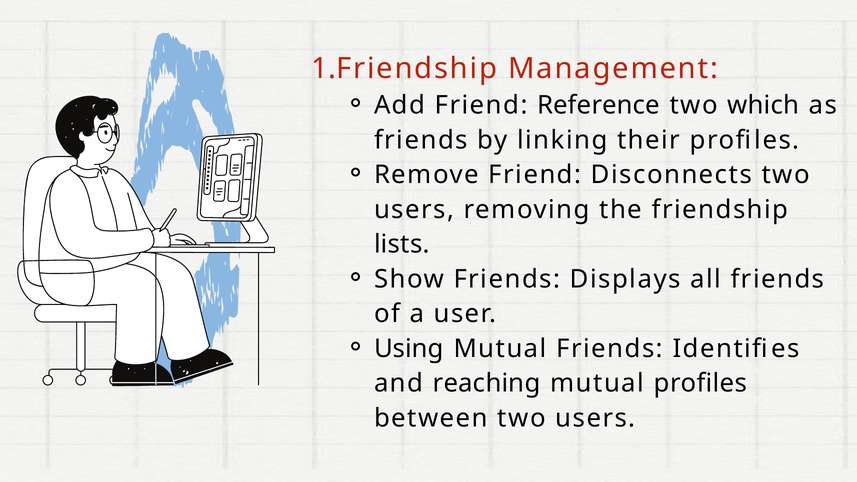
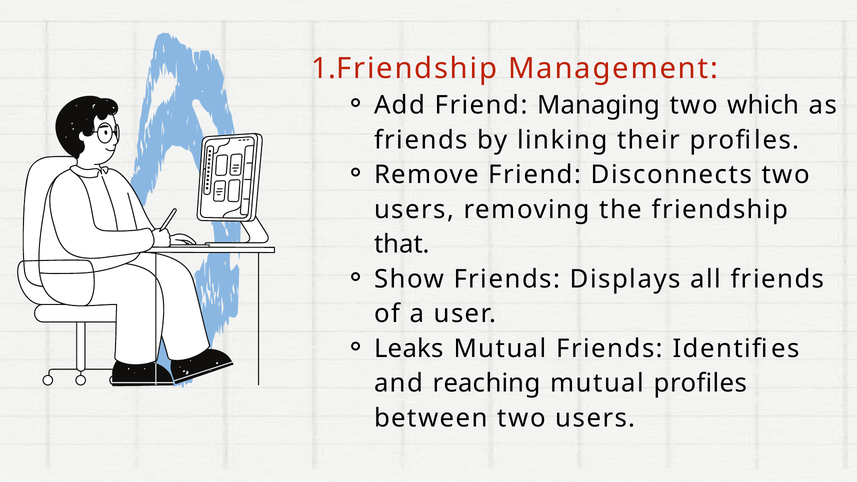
Reference: Reference -> Managing
lists: lists -> that
Using: Using -> Leaks
